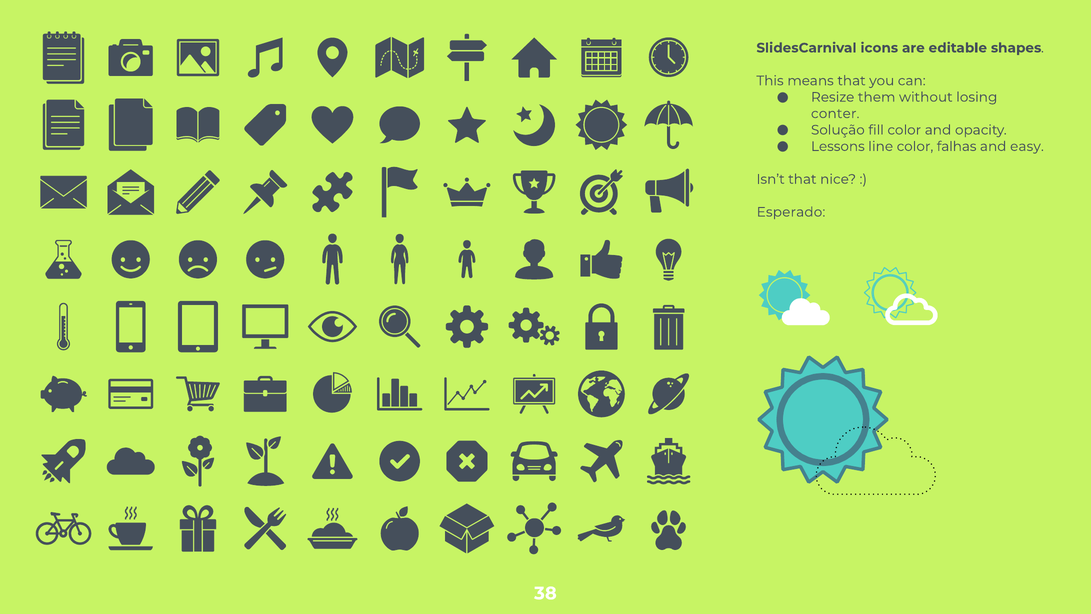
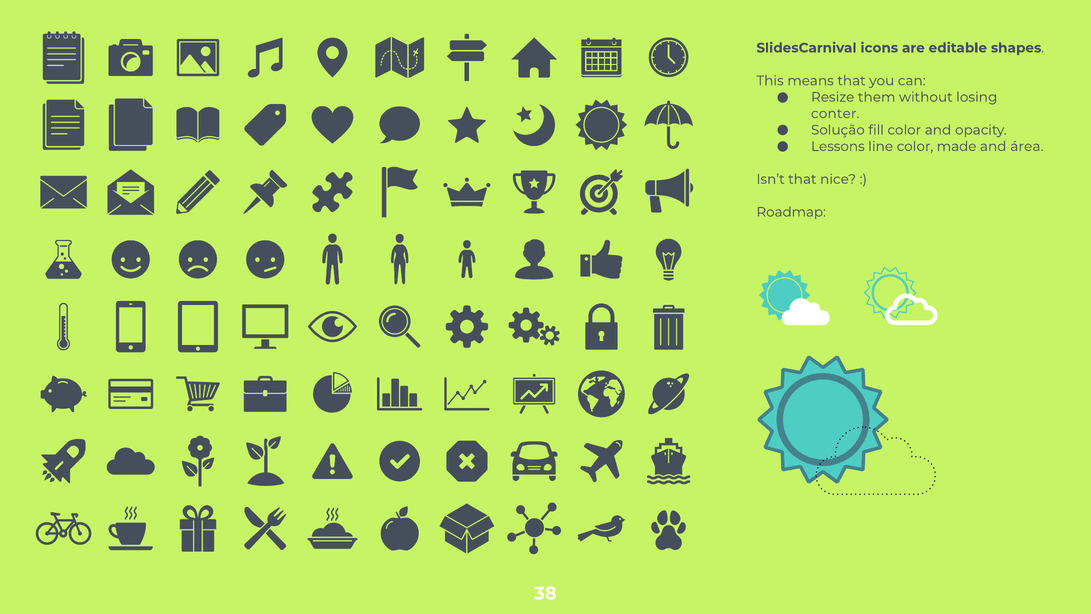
falhas: falhas -> made
easy: easy -> área
Esperado: Esperado -> Roadmap
